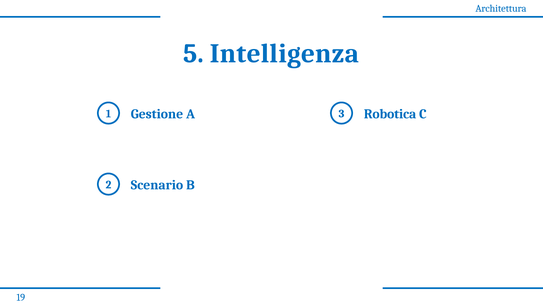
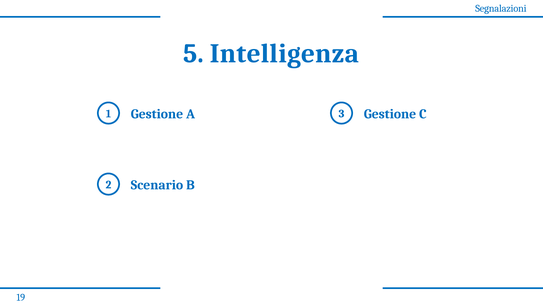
Architettura: Architettura -> Segnalazioni
3 Robotica: Robotica -> Gestione
